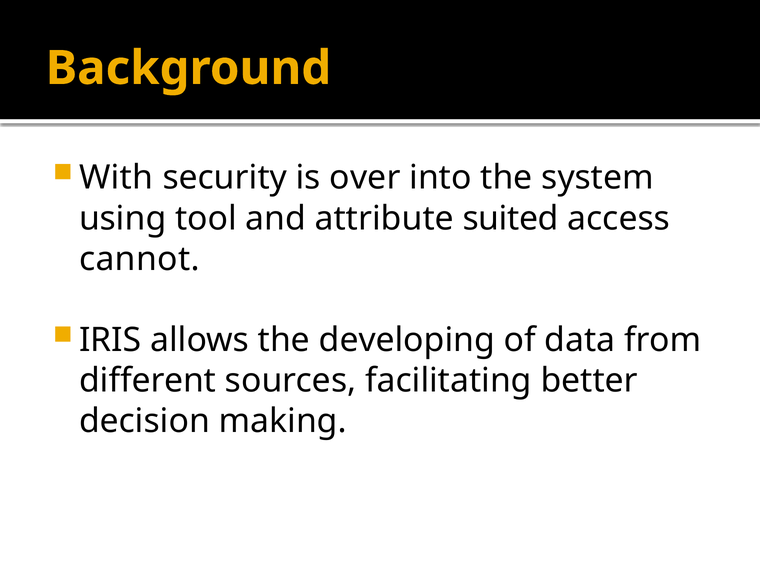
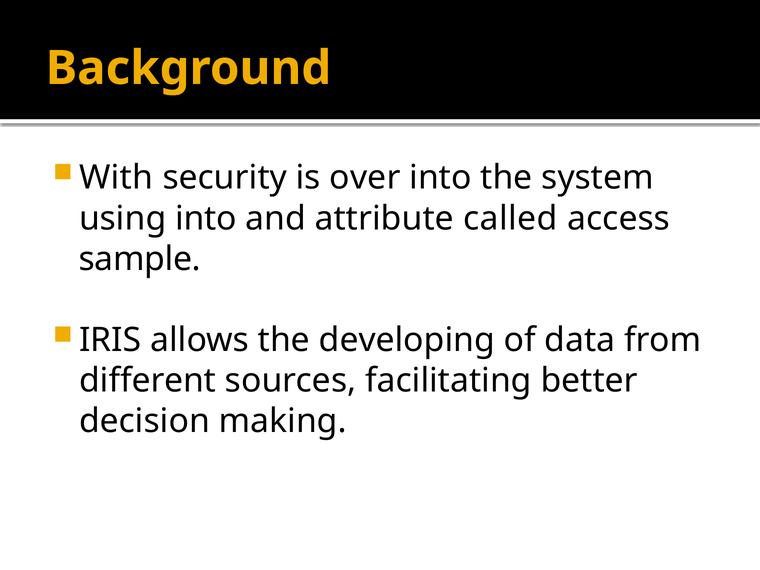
using tool: tool -> into
suited: suited -> called
cannot: cannot -> sample
